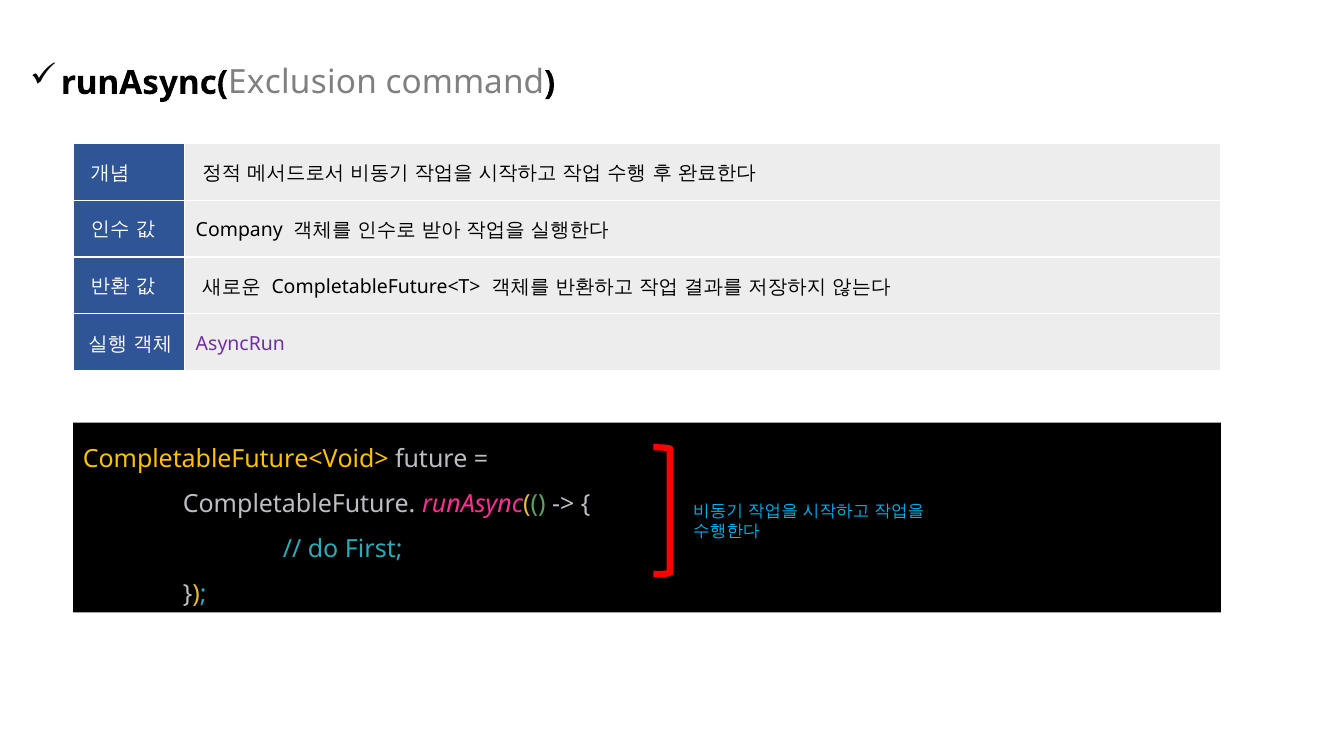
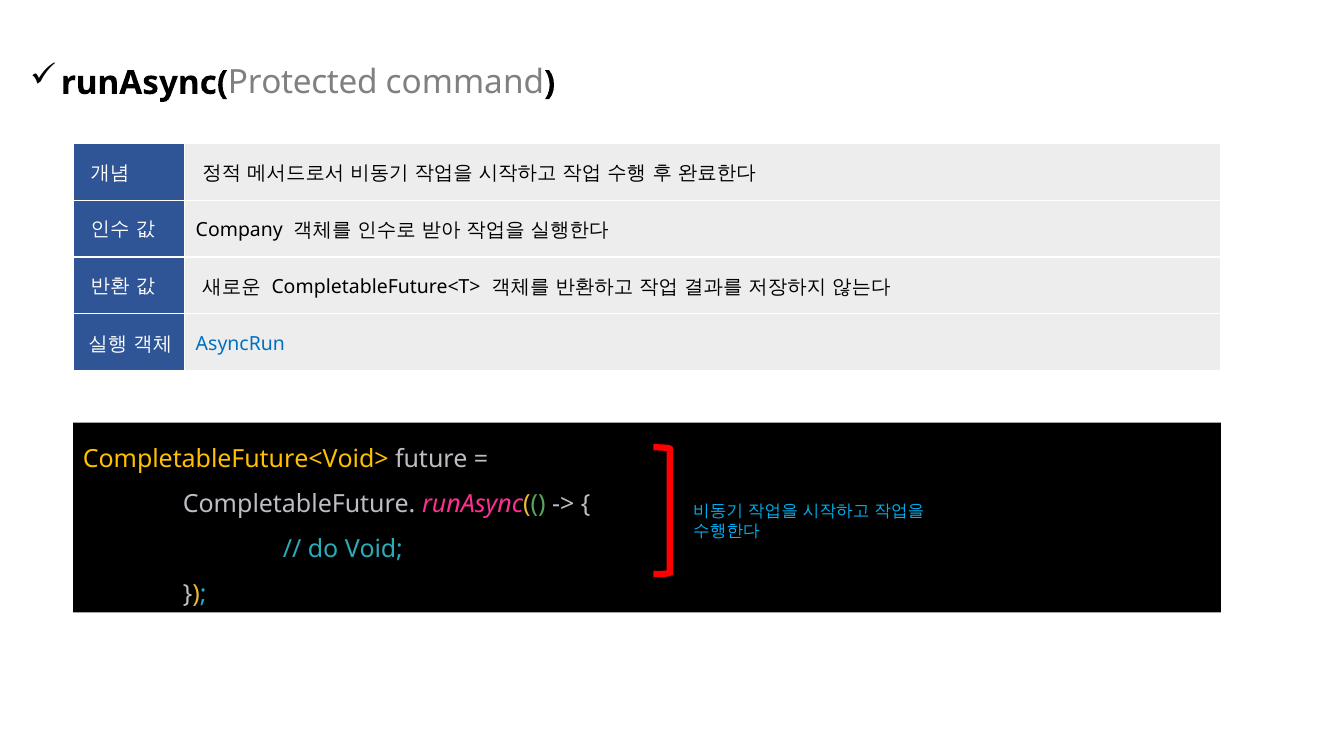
Exclusion: Exclusion -> Protected
AsyncRun colour: purple -> blue
First: First -> Void
